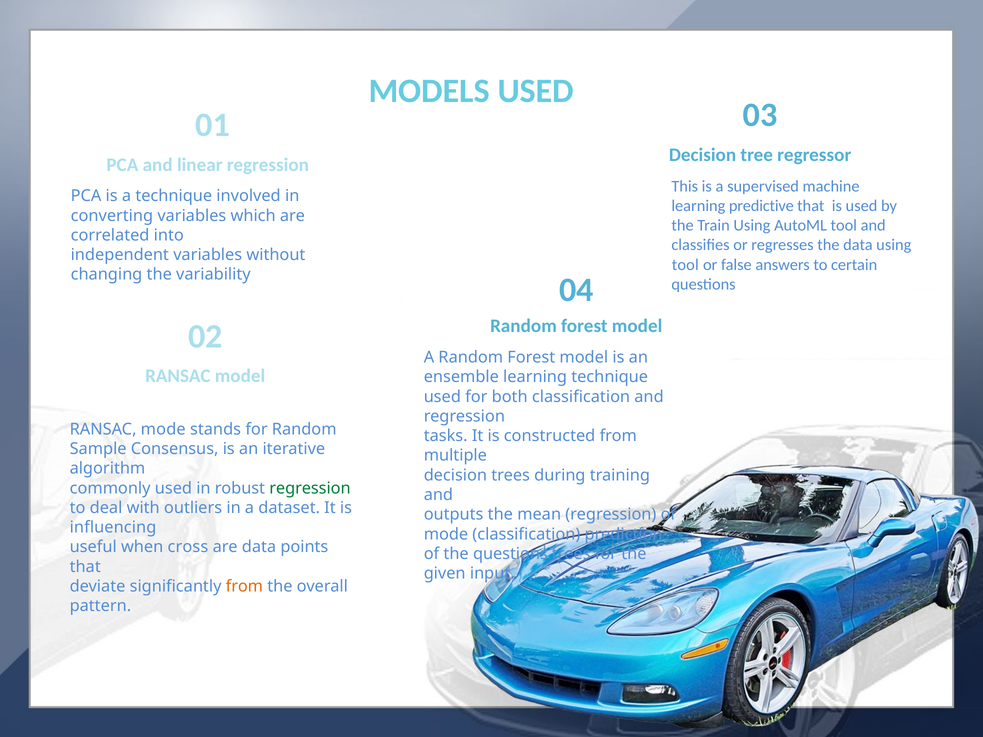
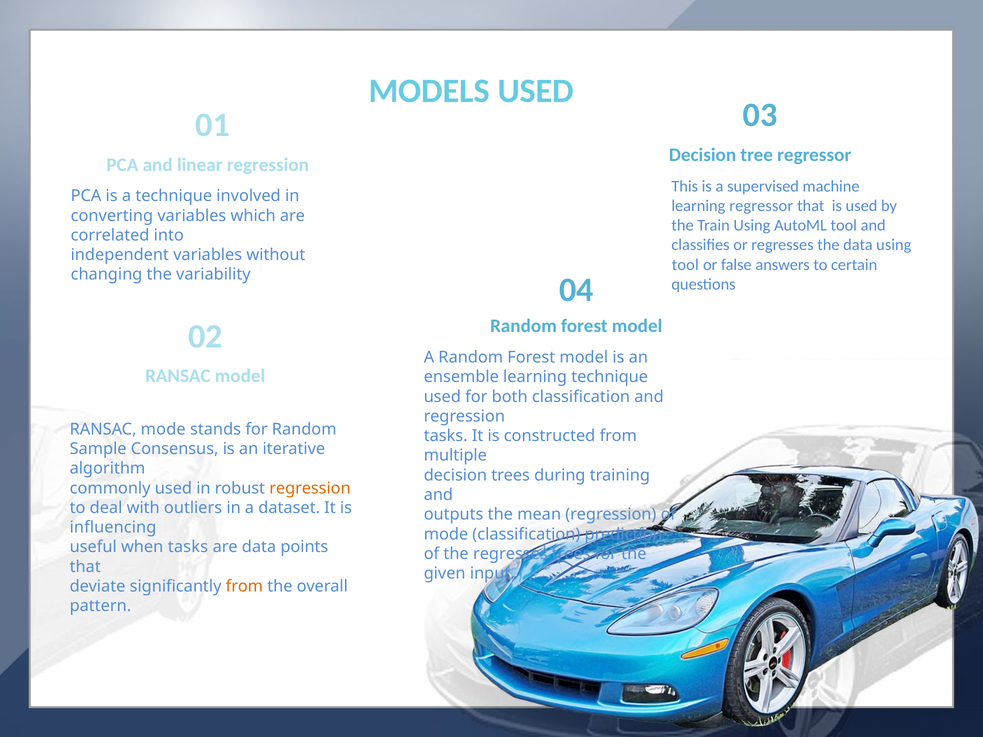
learning predictive: predictive -> regressor
regression at (310, 488) colour: green -> orange
when cross: cross -> tasks
the questions: questions -> regresses
